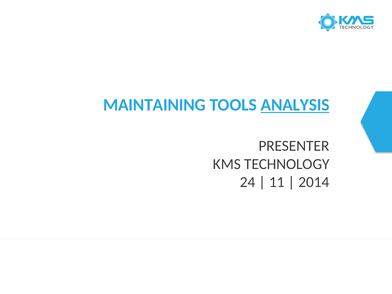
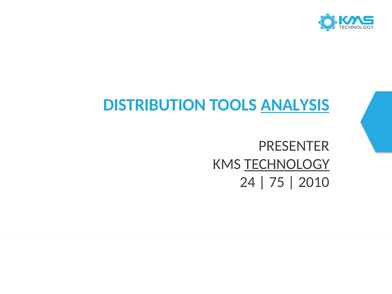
MAINTAINING: MAINTAINING -> DISTRIBUTION
TECHNOLOGY underline: none -> present
11: 11 -> 75
2014: 2014 -> 2010
